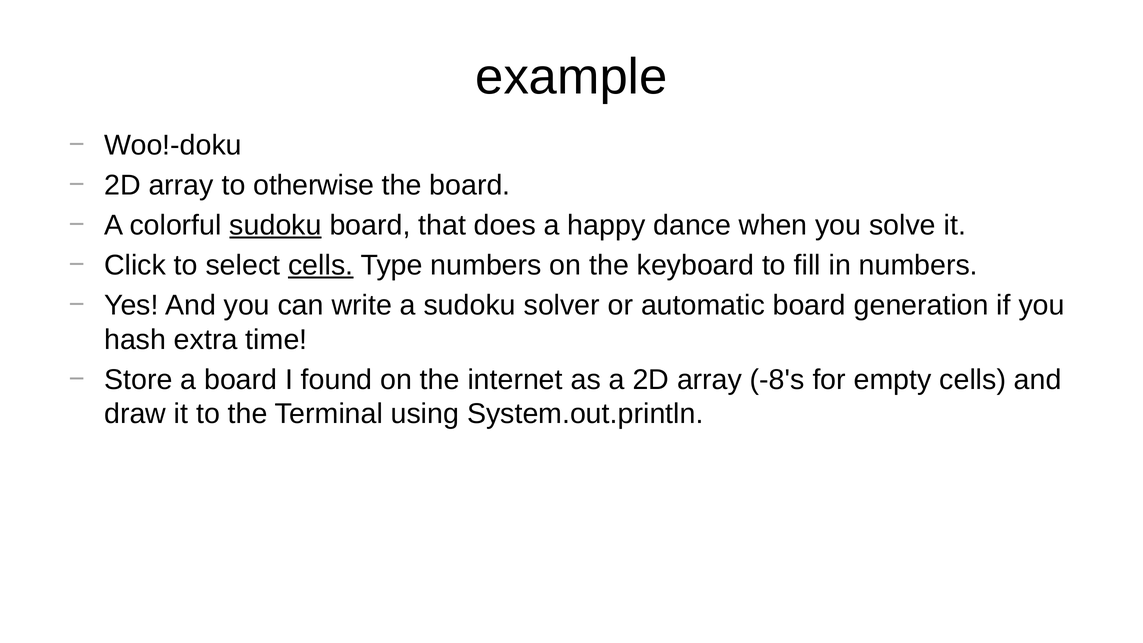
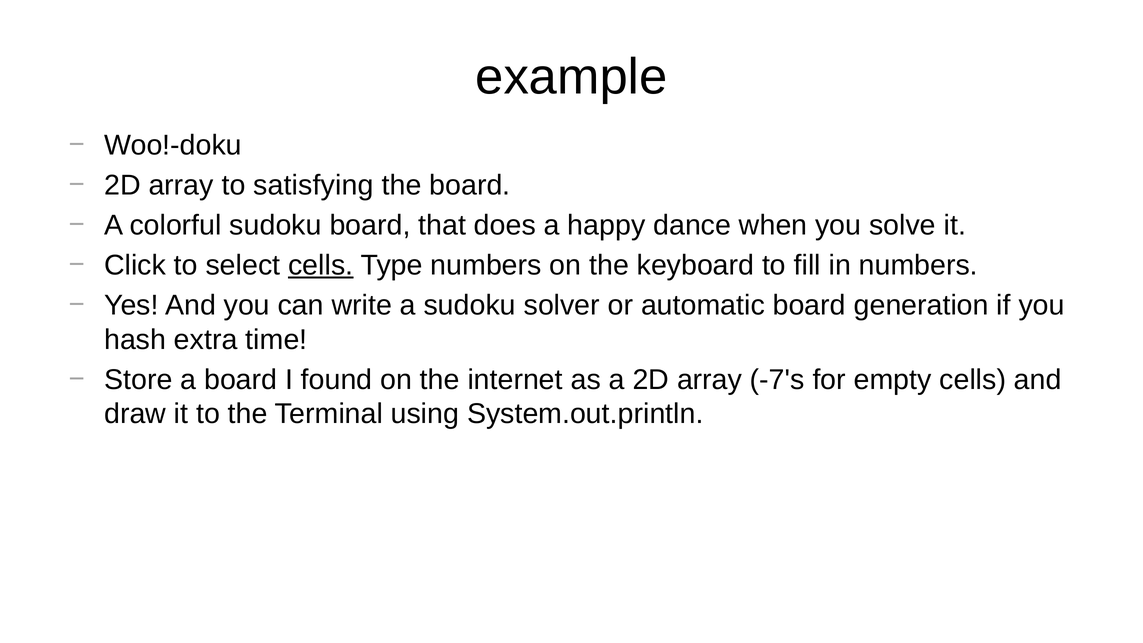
otherwise: otherwise -> satisfying
sudoku at (276, 225) underline: present -> none
-8's: -8's -> -7's
